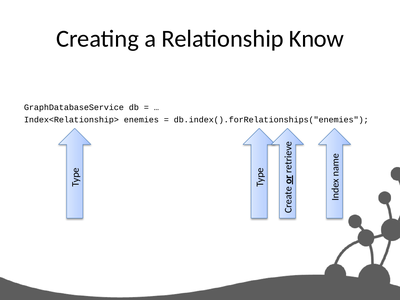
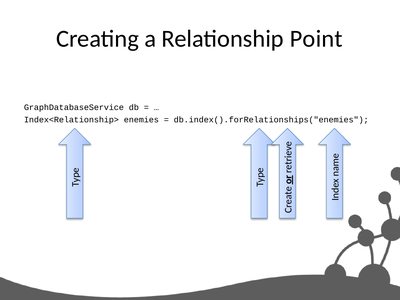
Know: Know -> Point
